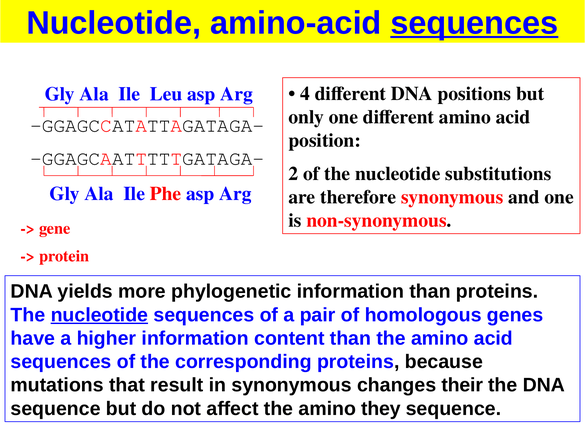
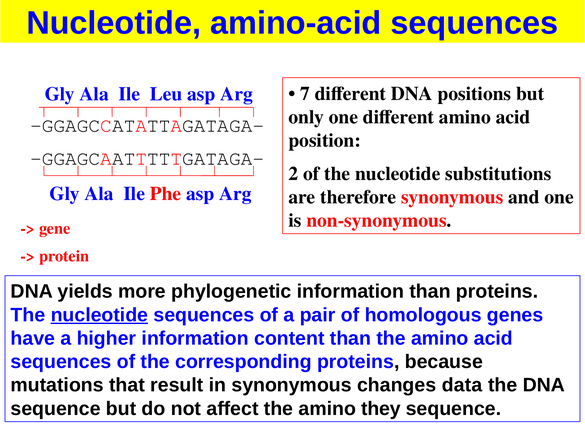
sequences at (474, 23) underline: present -> none
4: 4 -> 7
their: their -> data
